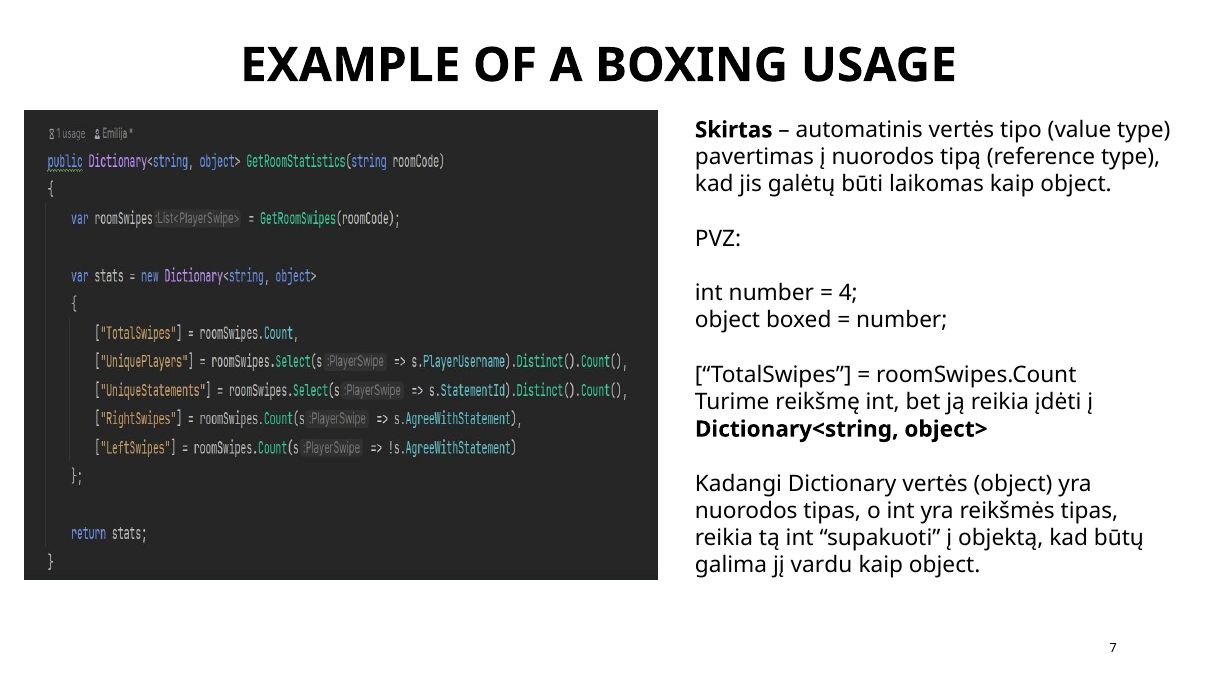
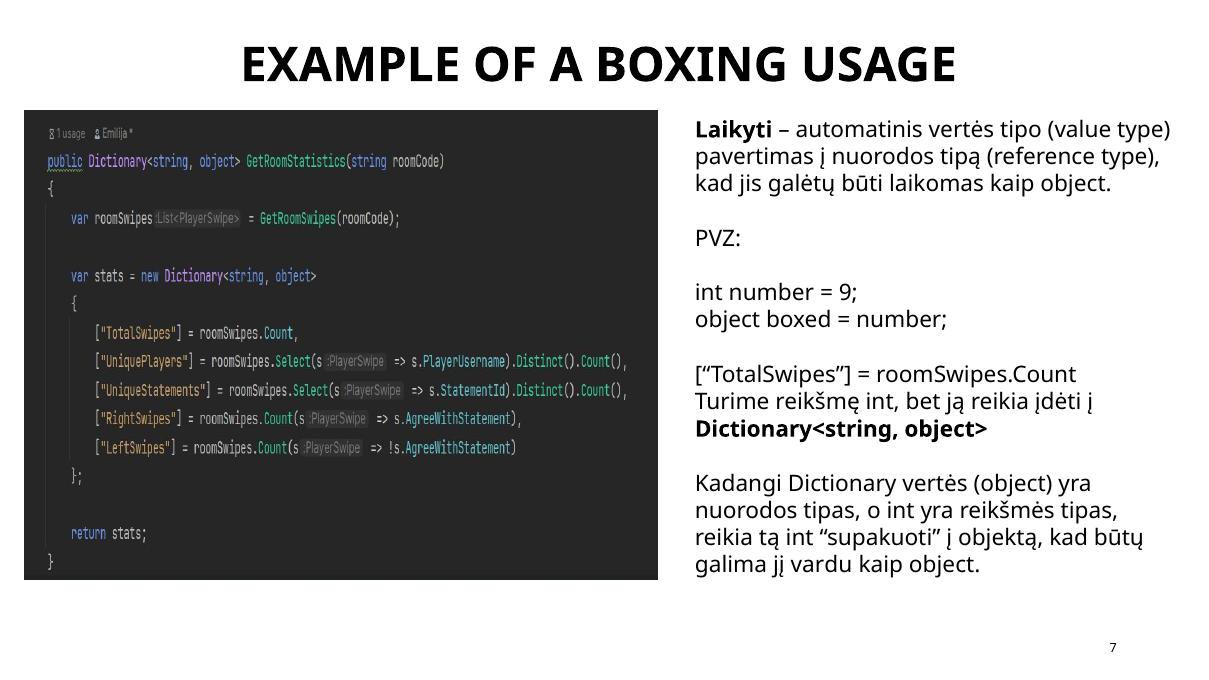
Skirtas: Skirtas -> Laikyti
4: 4 -> 9
